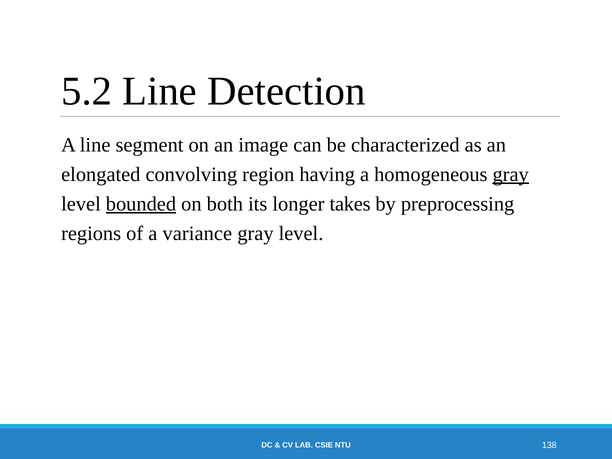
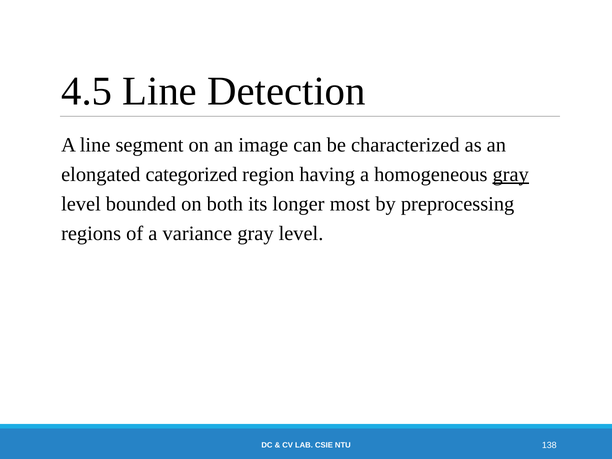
5.2: 5.2 -> 4.5
convolving: convolving -> categorized
bounded underline: present -> none
takes: takes -> most
